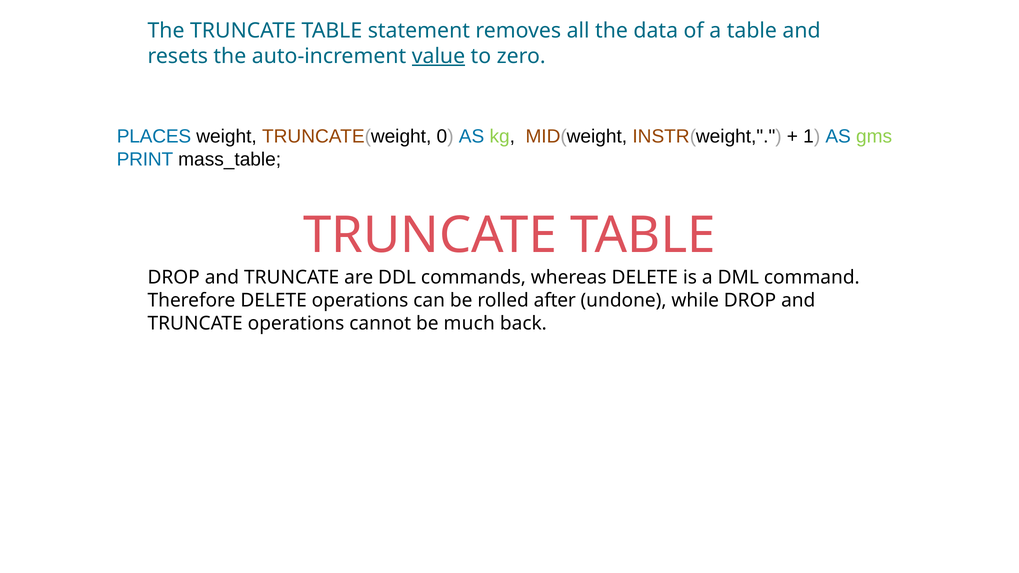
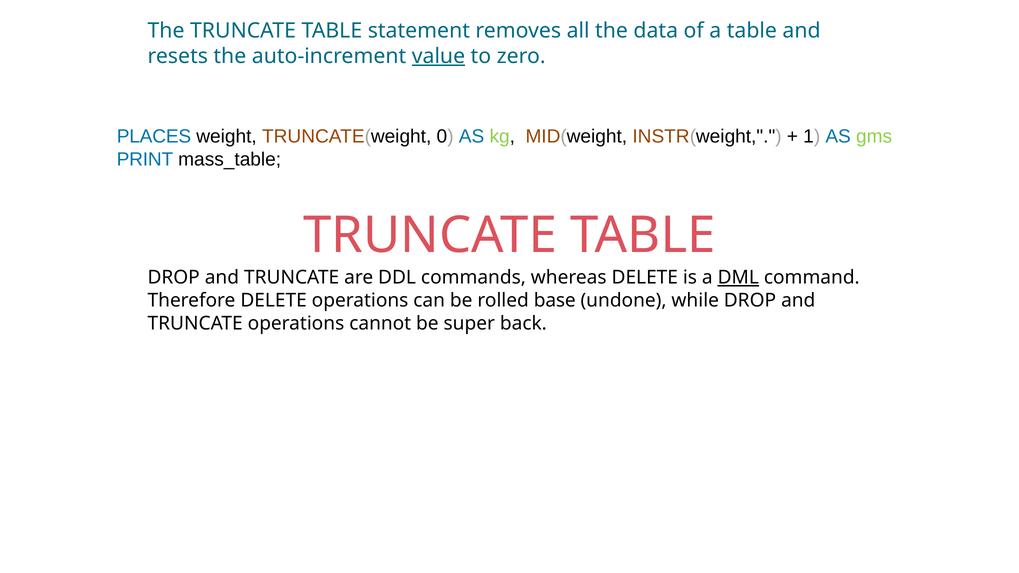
DML underline: none -> present
after: after -> base
much: much -> super
